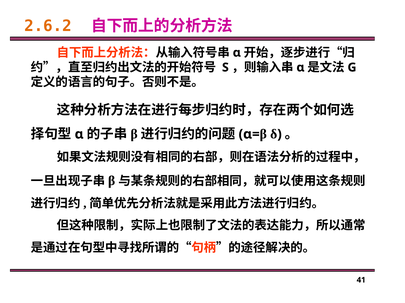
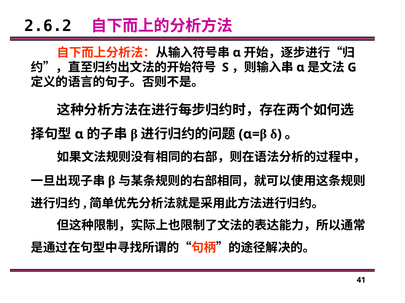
2.6.2 colour: orange -> black
